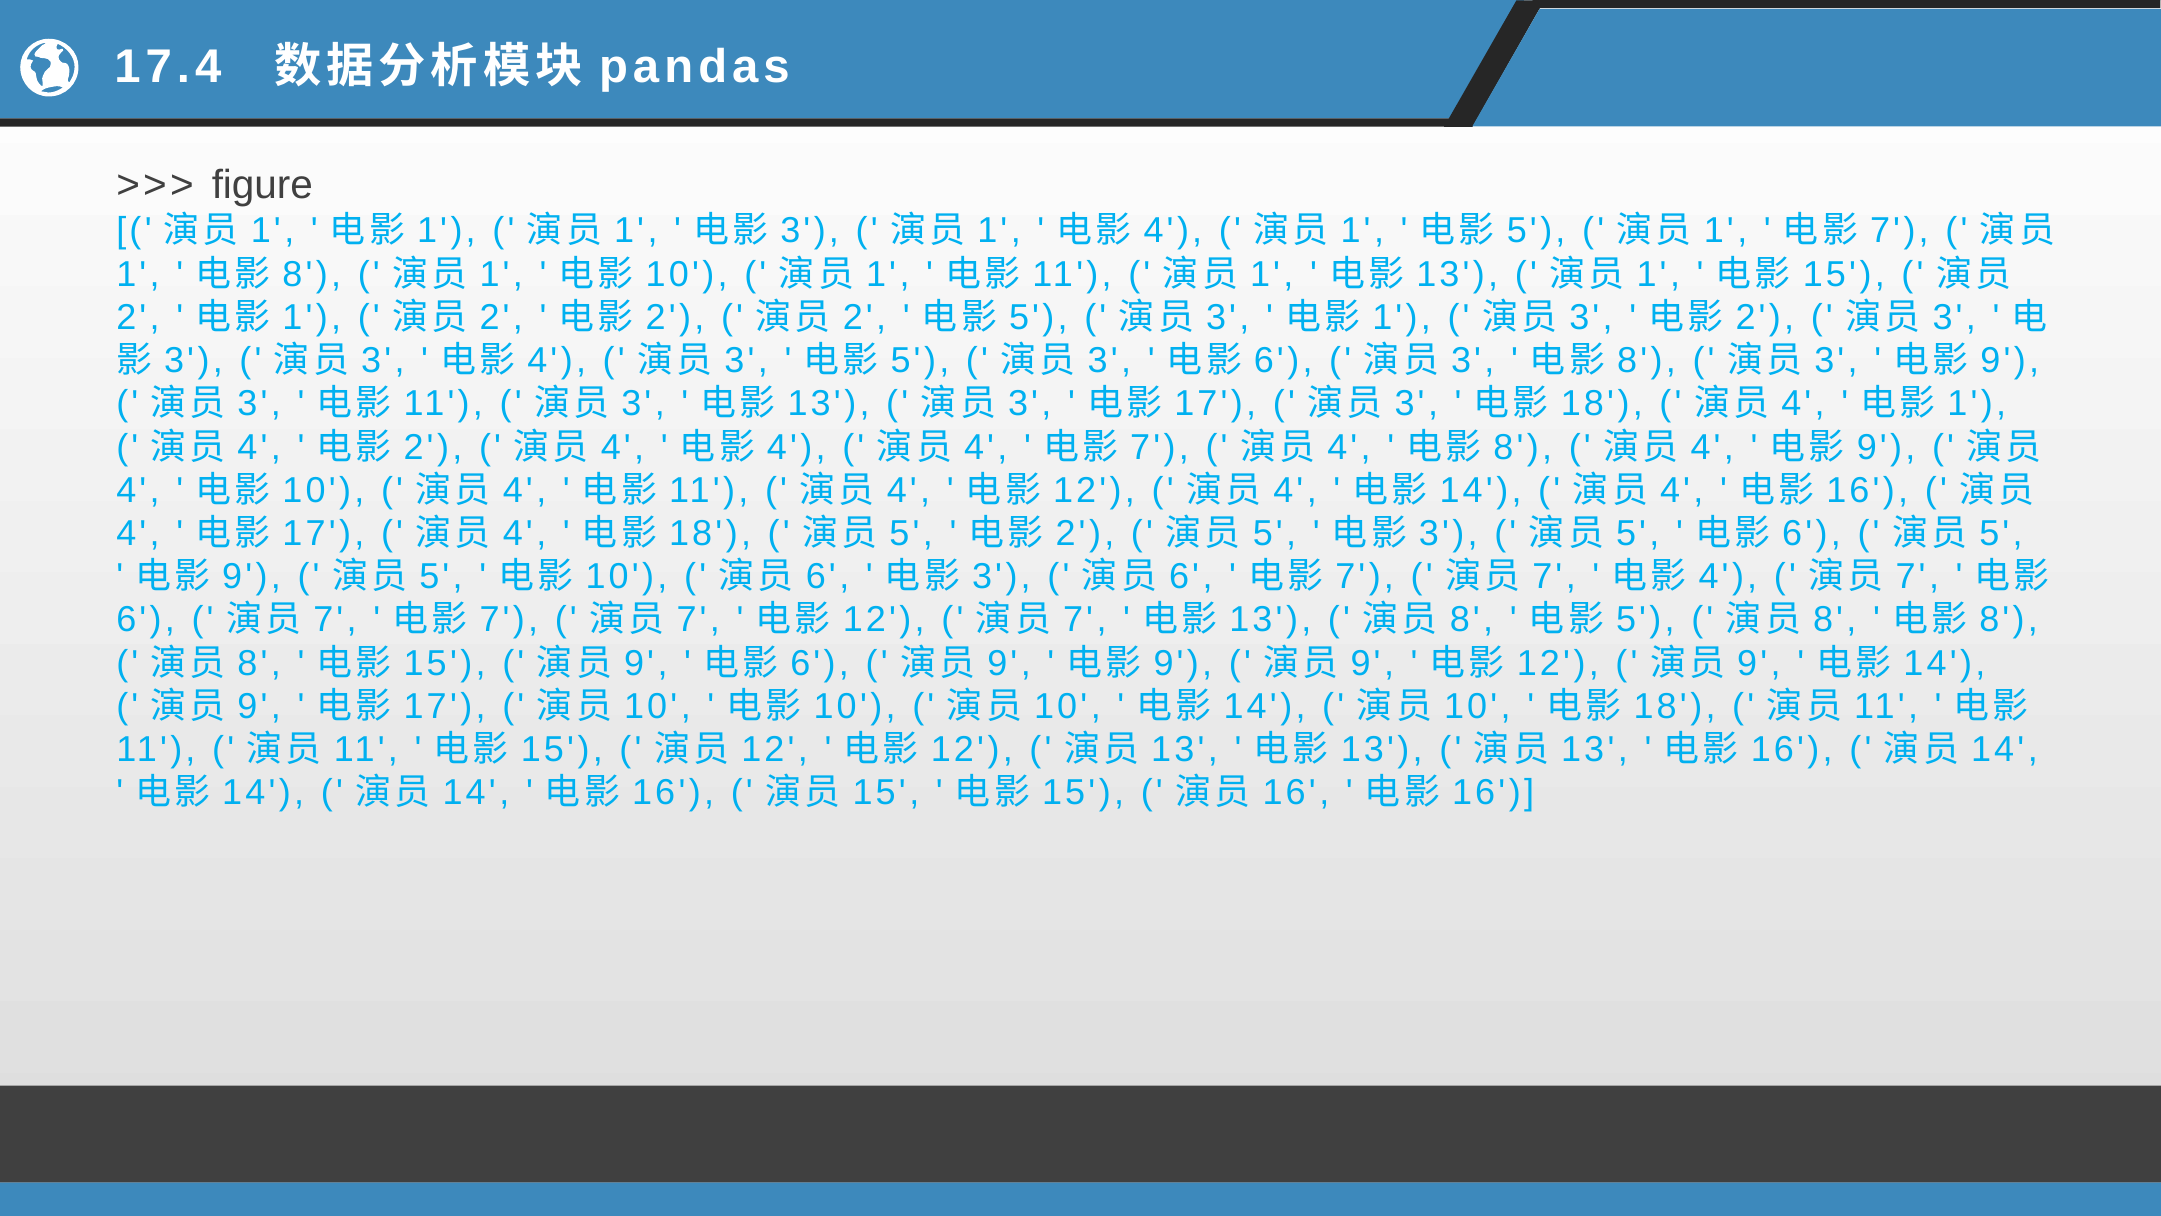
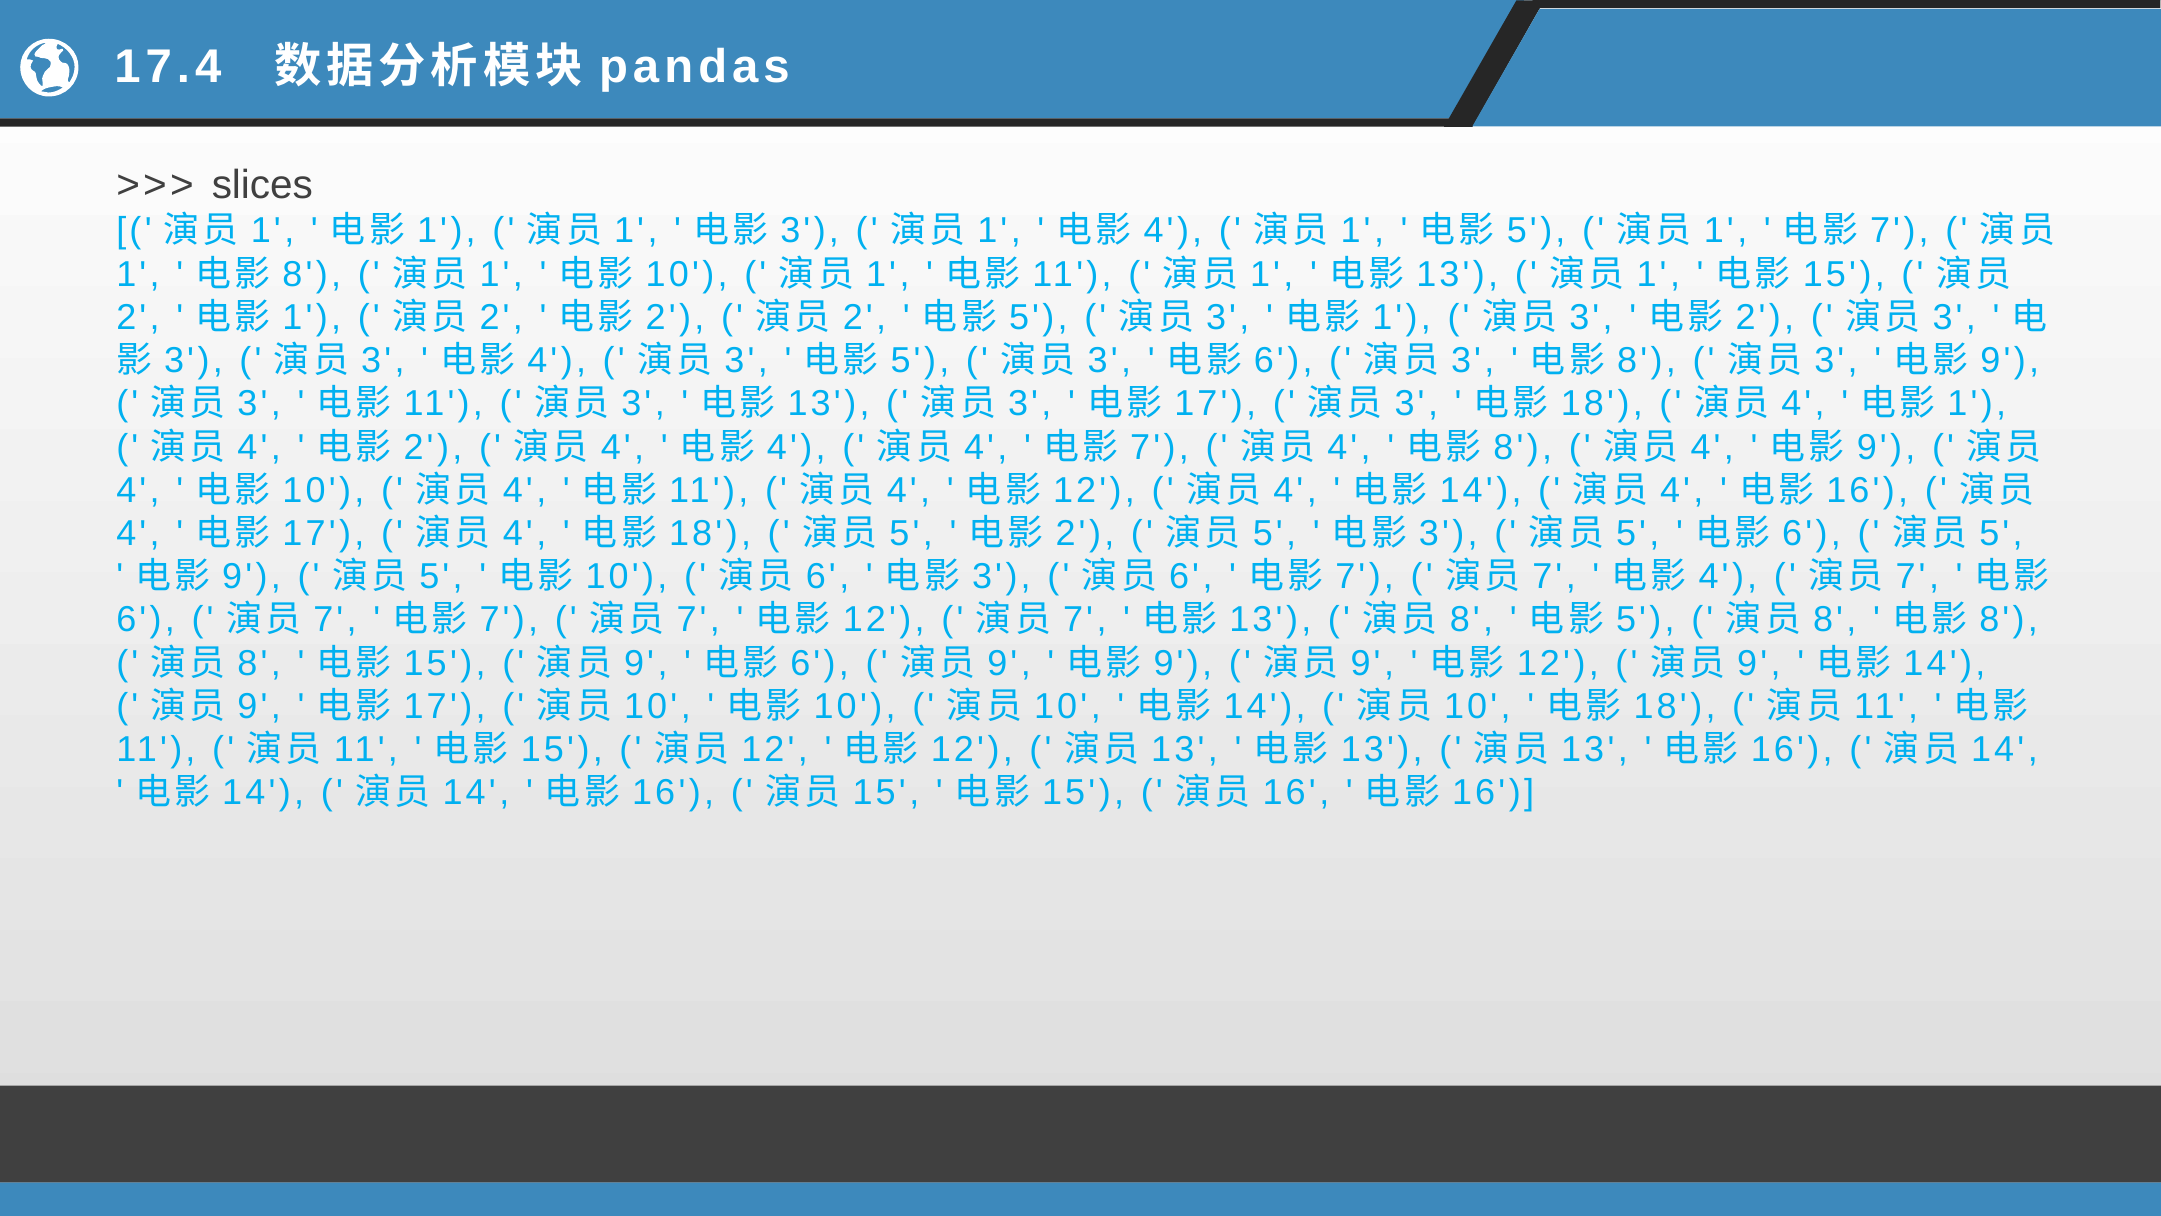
figure: figure -> slices
